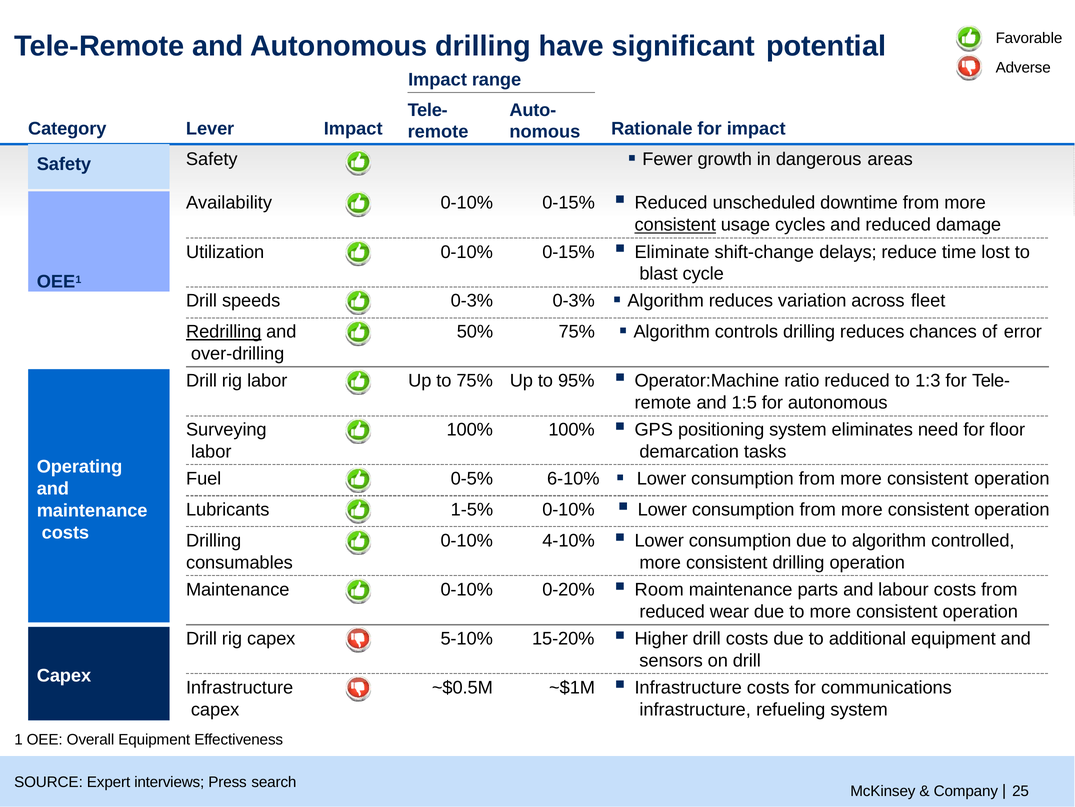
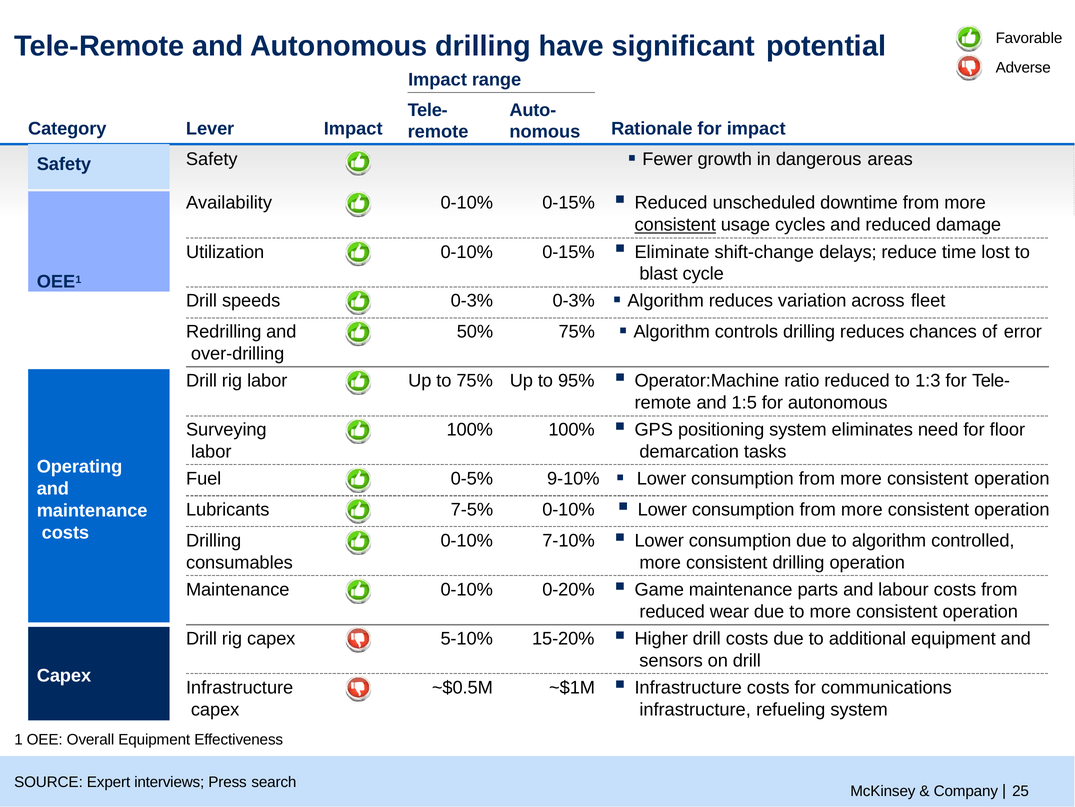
Redrilling underline: present -> none
6-10%: 6-10% -> 9-10%
1-5%: 1-5% -> 7-5%
4-10%: 4-10% -> 7-10%
Room: Room -> Game
